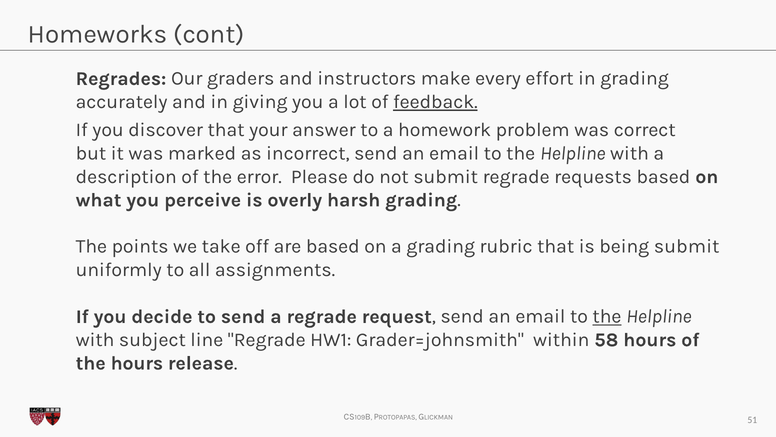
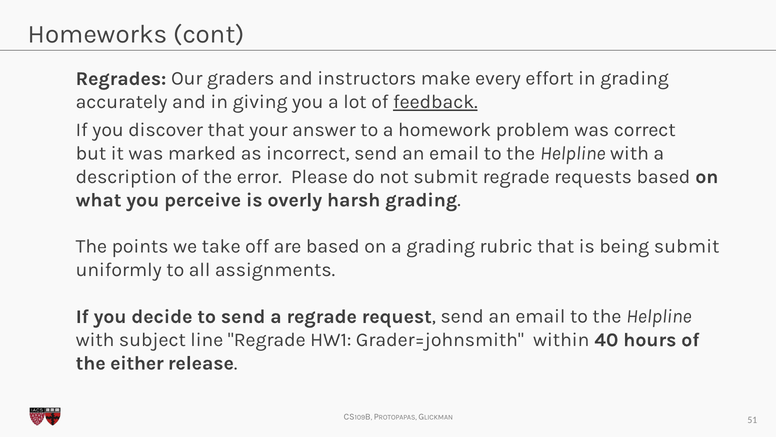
the at (607, 316) underline: present -> none
58: 58 -> 40
the hours: hours -> either
